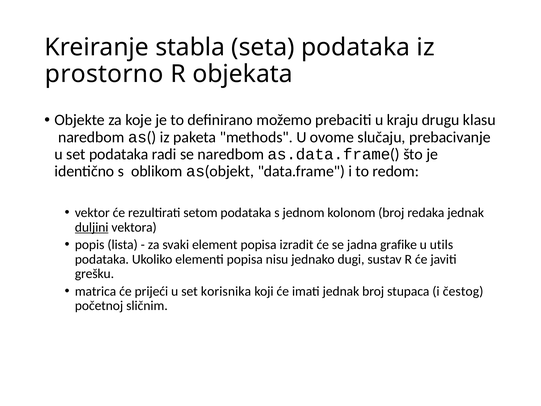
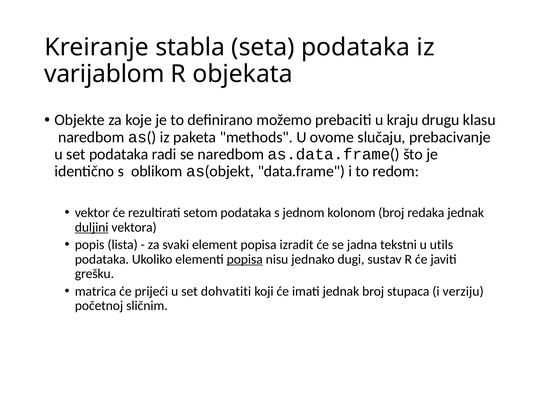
prostorno: prostorno -> varijablom
grafike: grafike -> tekstni
popisa at (245, 259) underline: none -> present
korisnika: korisnika -> dohvatiti
čestog: čestog -> verziju
